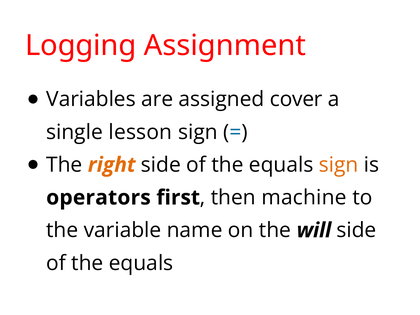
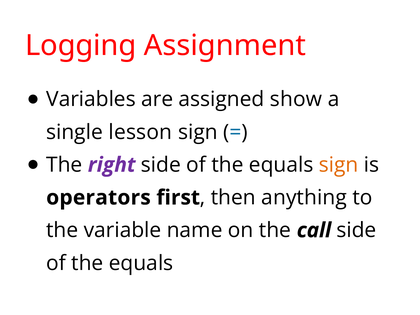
cover: cover -> show
right colour: orange -> purple
machine: machine -> anything
will: will -> call
